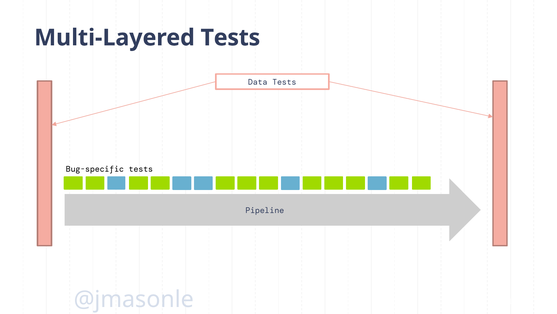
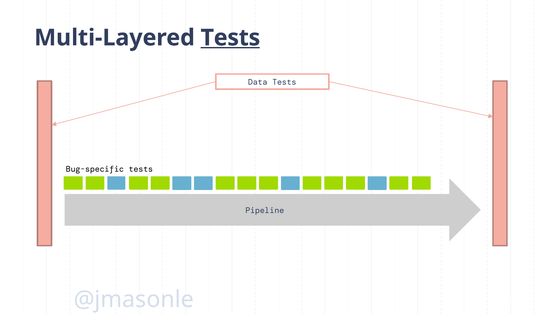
Tests at (230, 38) underline: none -> present
